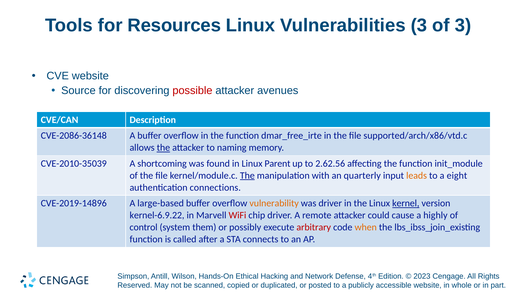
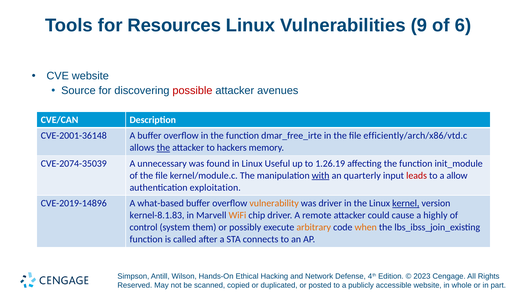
Vulnerabilities 3: 3 -> 9
of 3: 3 -> 6
CVE-2086-36148: CVE-2086-36148 -> CVE-2001-36148
supported/arch/x86/vtd.c: supported/arch/x86/vtd.c -> efficiently/arch/x86/vtd.c
naming: naming -> hackers
CVE-2010-35039: CVE-2010-35039 -> CVE-2074-35039
shortcoming: shortcoming -> unnecessary
Parent: Parent -> Useful
2.62.56: 2.62.56 -> 1.26.19
The at (247, 175) underline: present -> none
with underline: none -> present
leads colour: orange -> red
eight: eight -> allow
connections: connections -> exploitation
large-based: large-based -> what-based
kernel-6.9.22: kernel-6.9.22 -> kernel-8.1.83
WiFi colour: red -> orange
arbitrary colour: red -> orange
